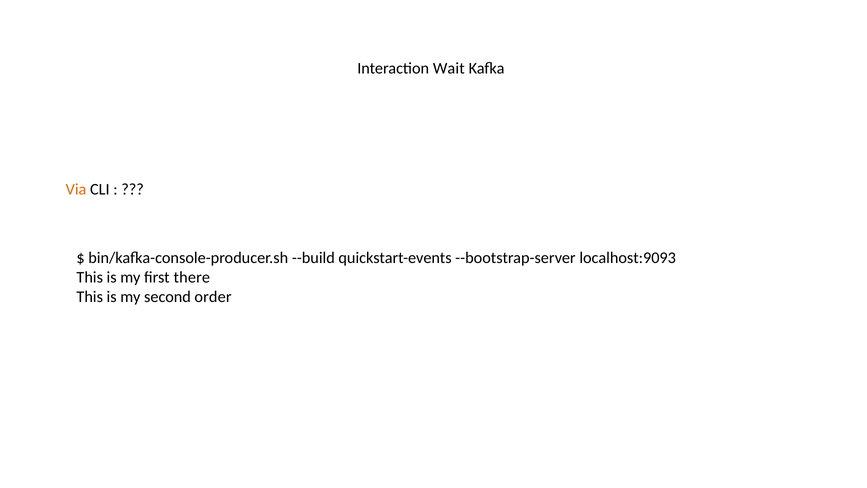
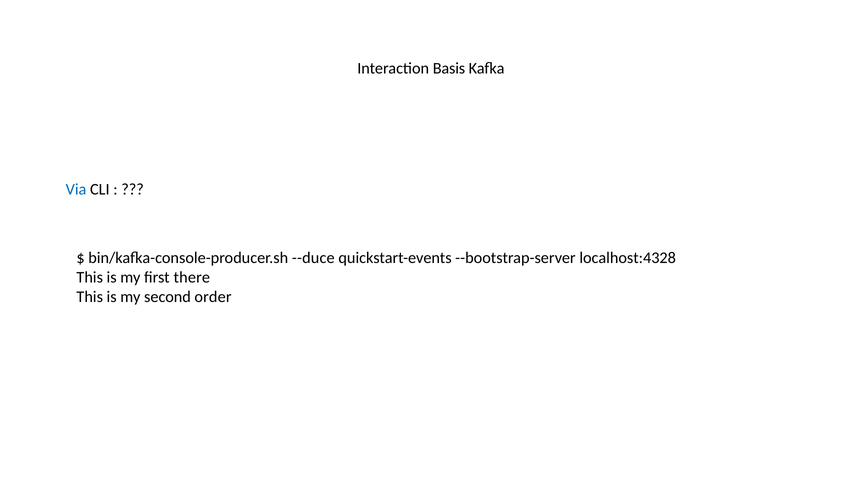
Wait: Wait -> Basis
Via colour: orange -> blue
--build: --build -> --duce
localhost:9093: localhost:9093 -> localhost:4328
